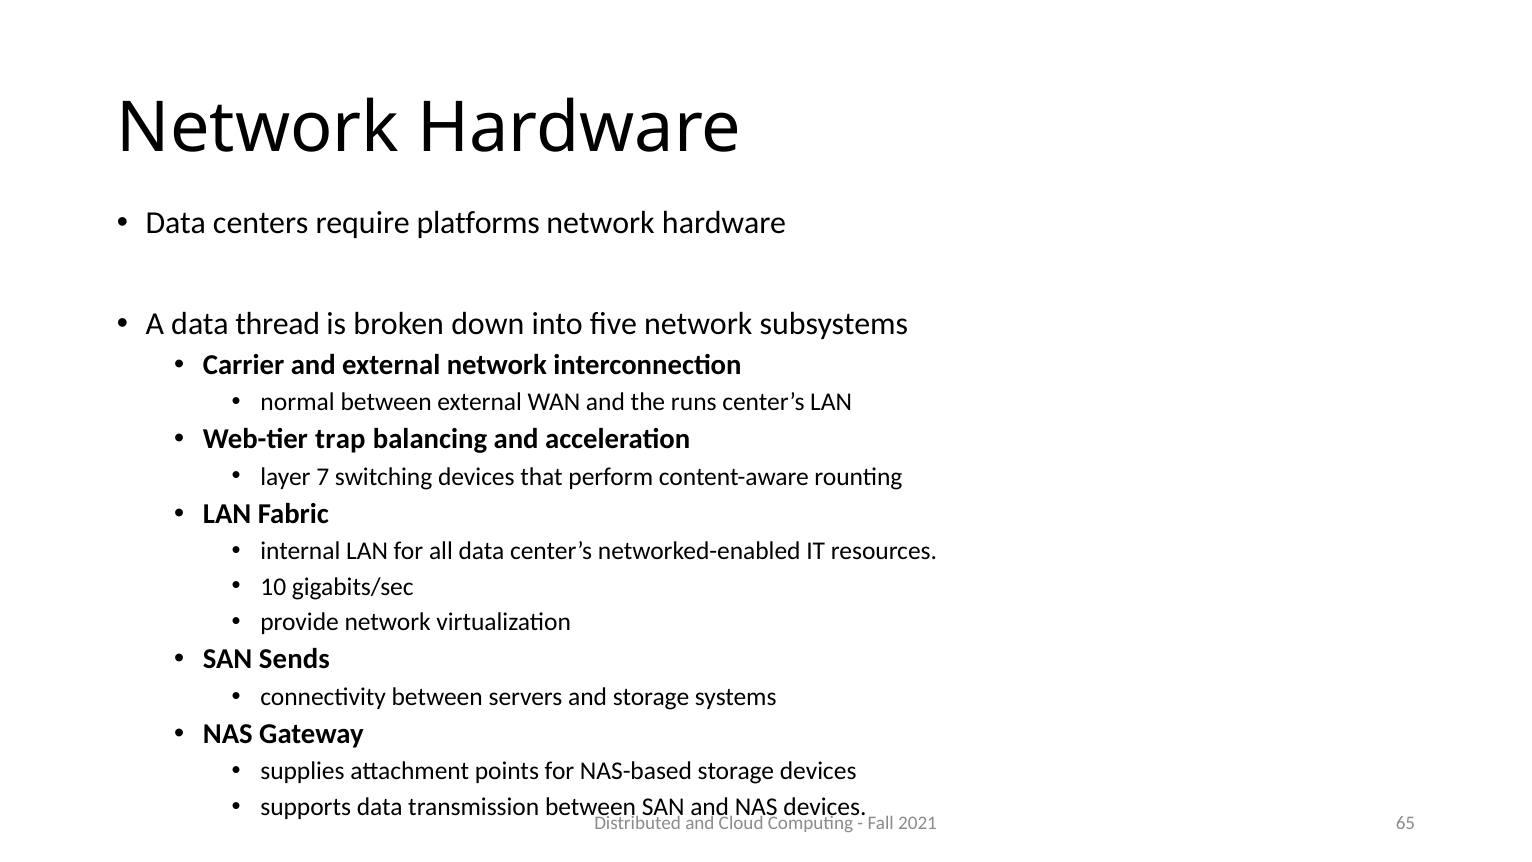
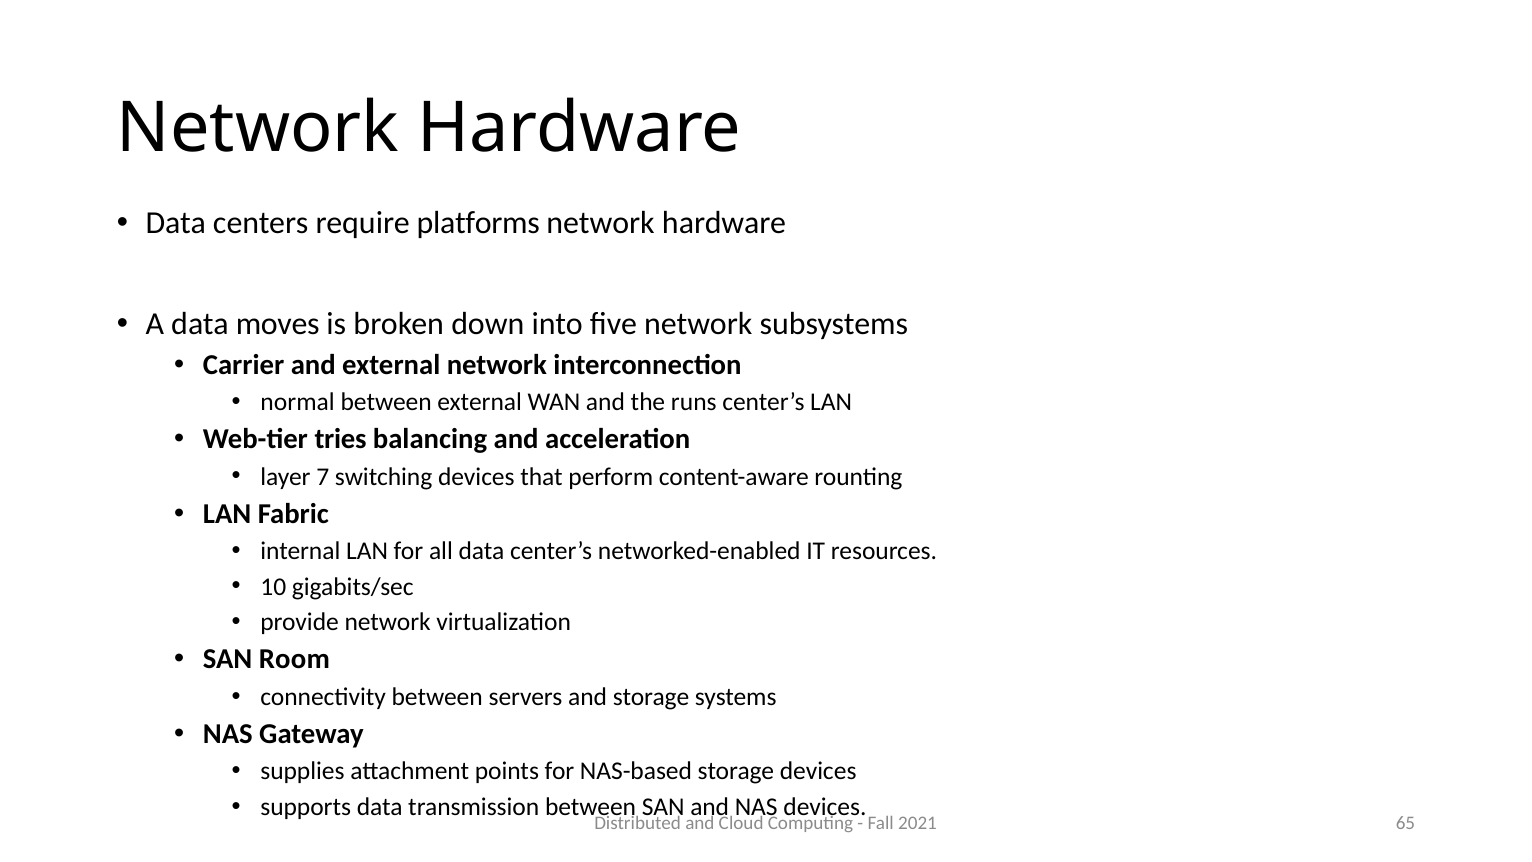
thread: thread -> moves
trap: trap -> tries
Sends: Sends -> Room
